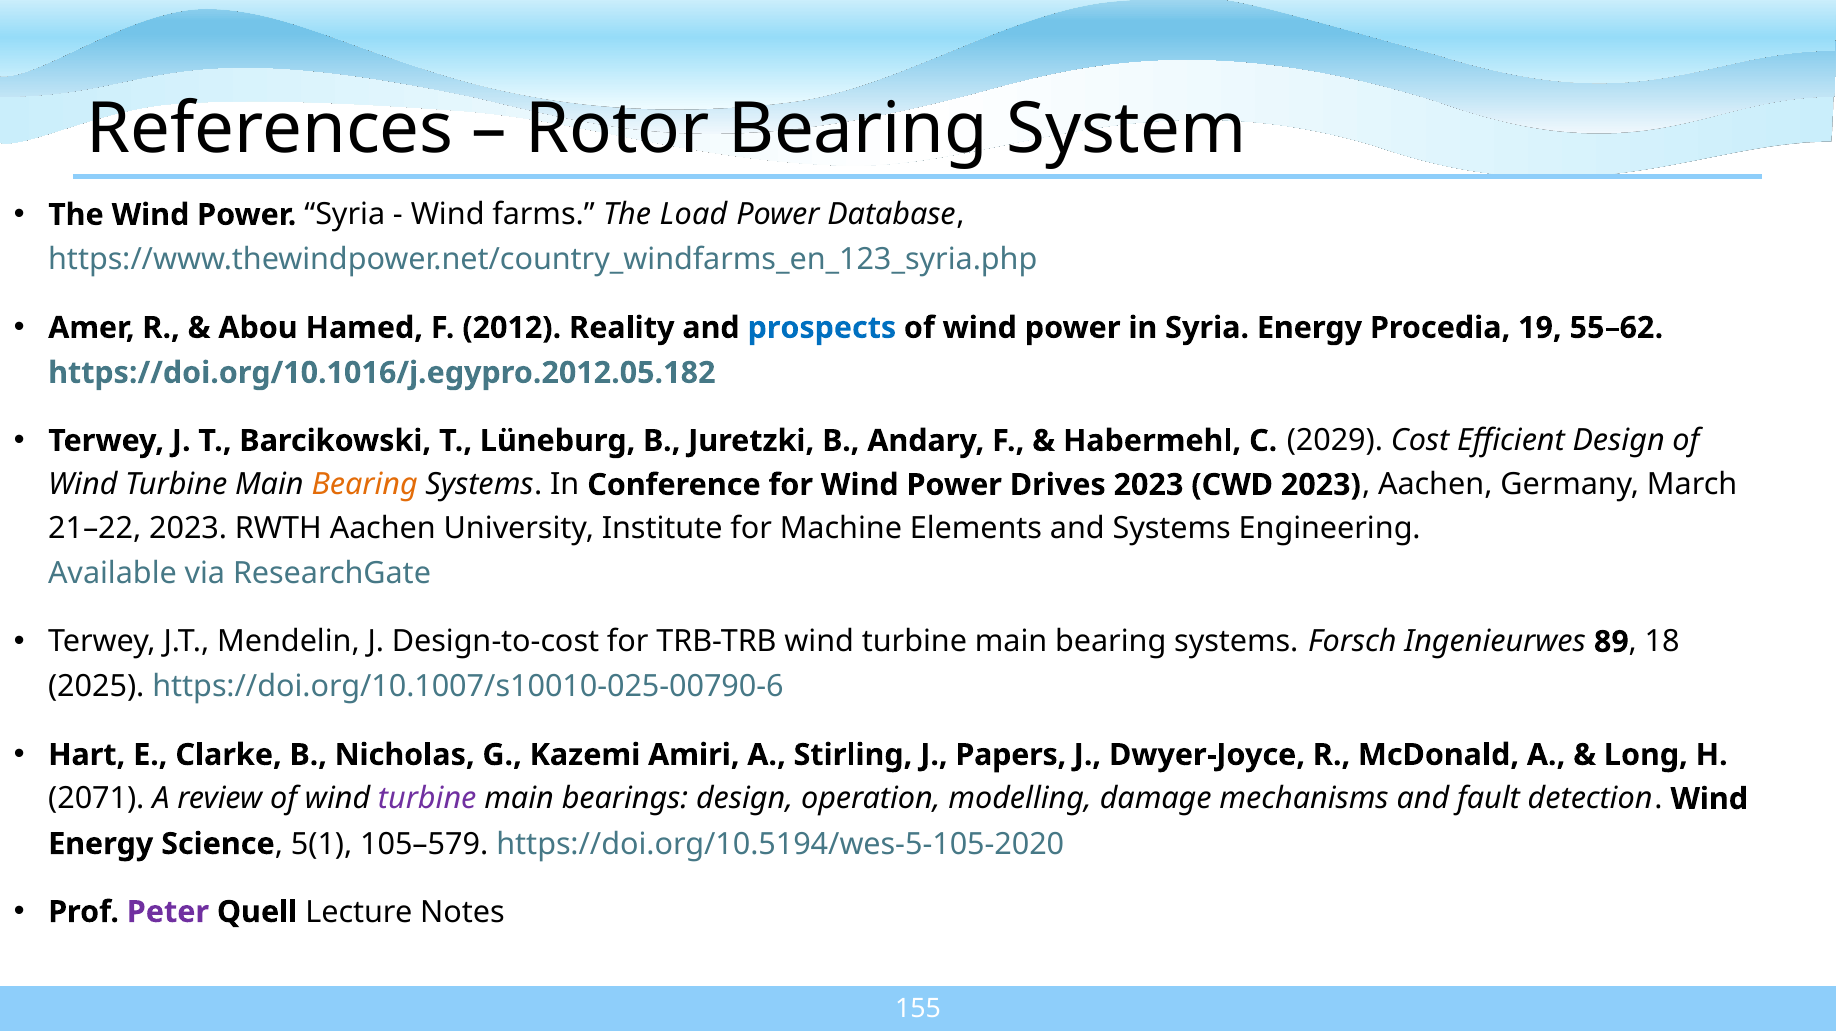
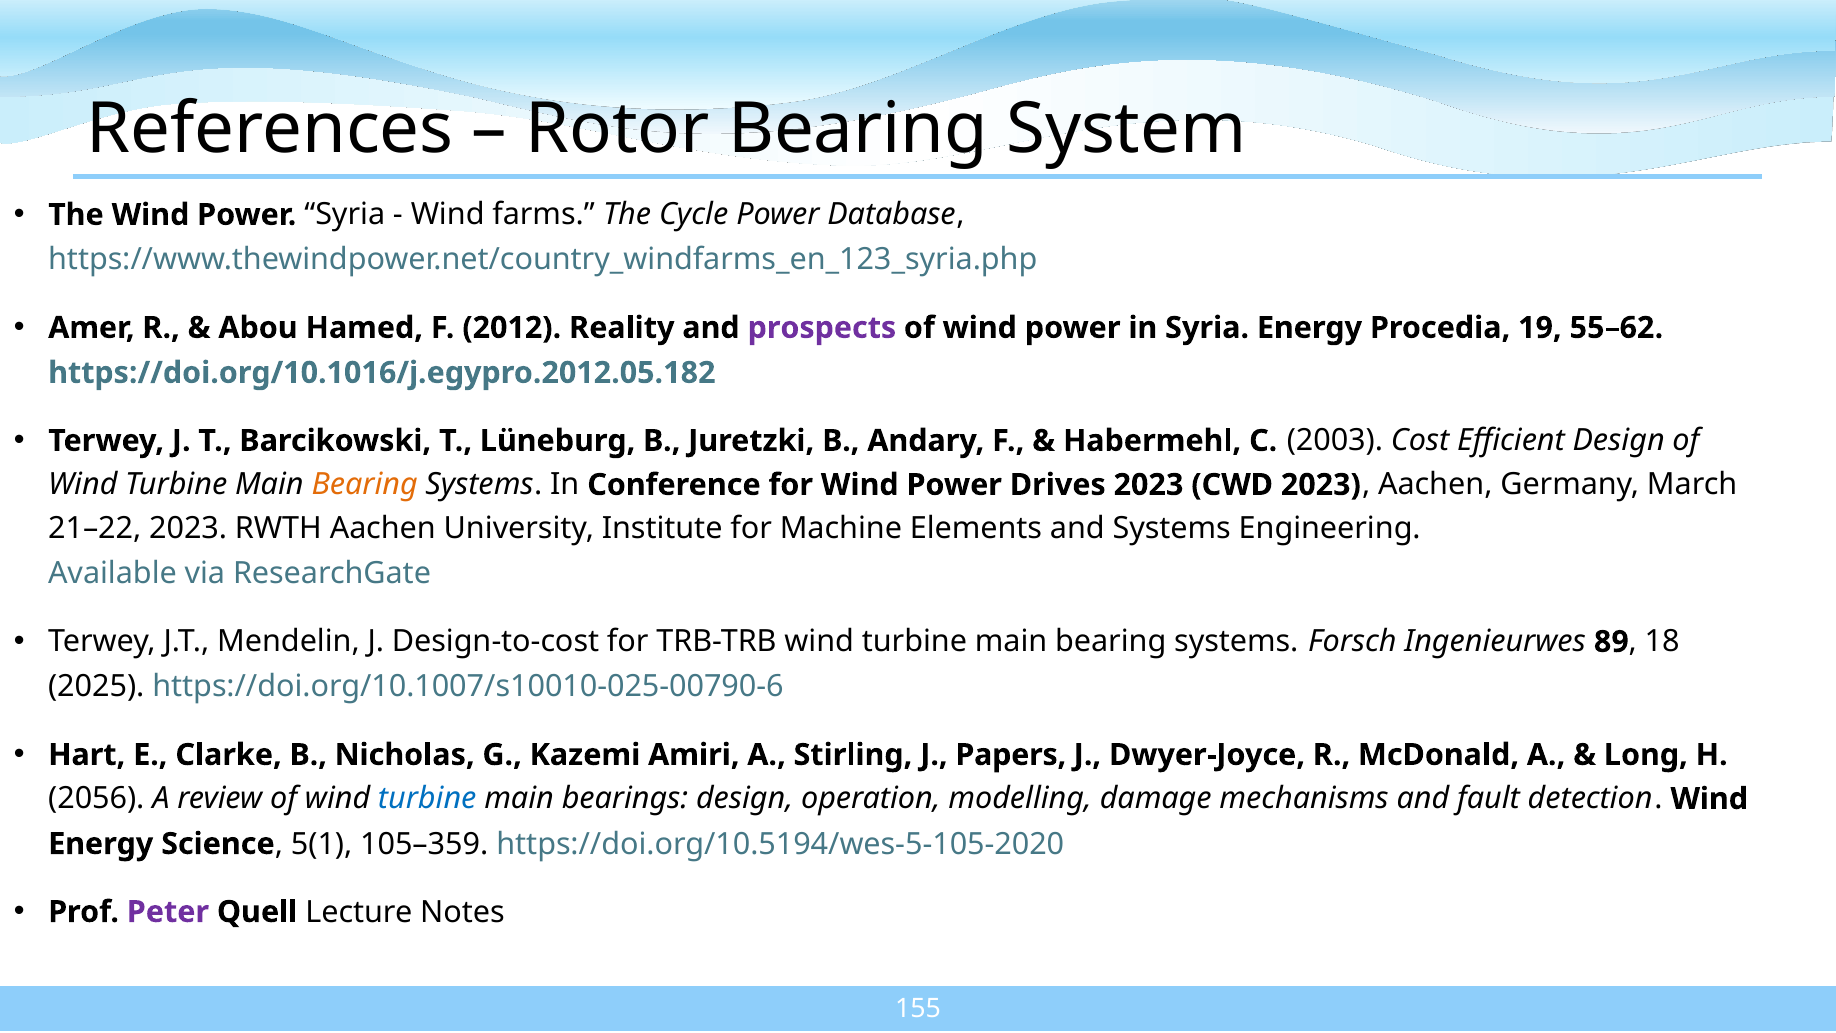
Load: Load -> Cycle
prospects colour: blue -> purple
2029: 2029 -> 2003
2071: 2071 -> 2056
turbine at (427, 799) colour: purple -> blue
105–579: 105–579 -> 105–359
